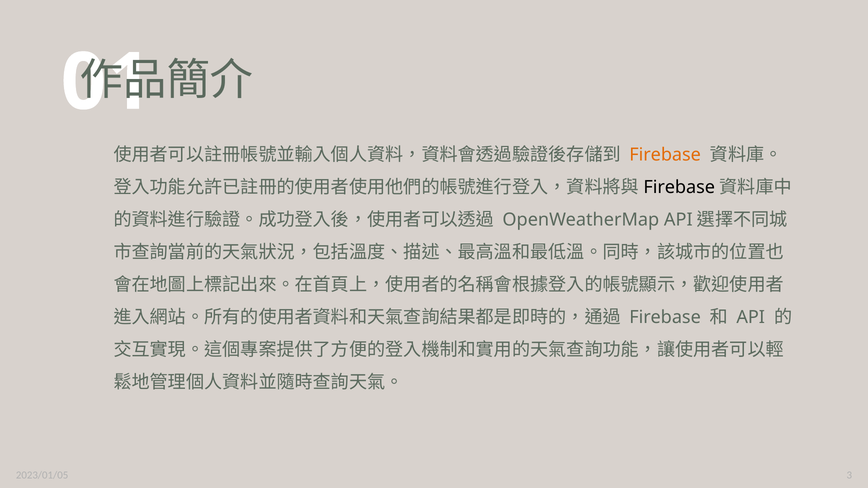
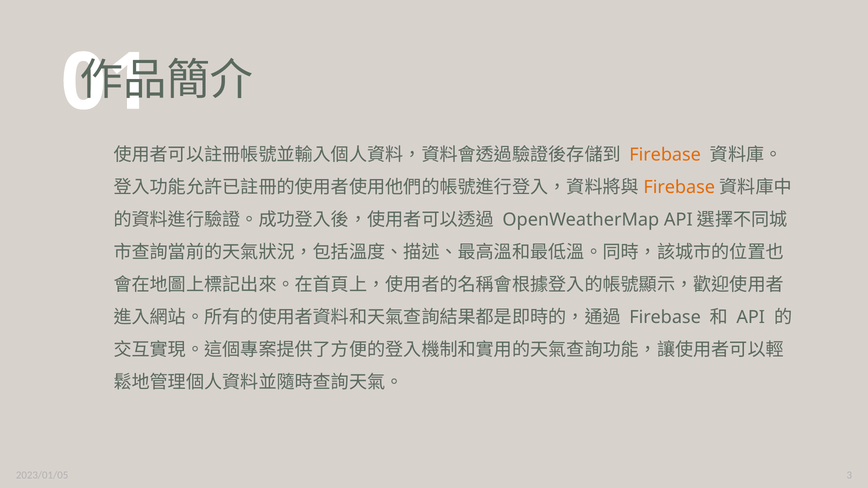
Firebase at (679, 187) colour: black -> orange
